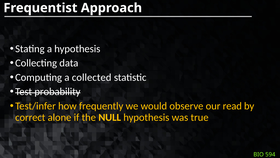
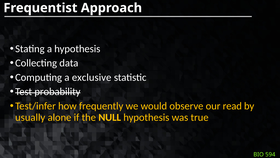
collected: collected -> exclusive
correct: correct -> usually
